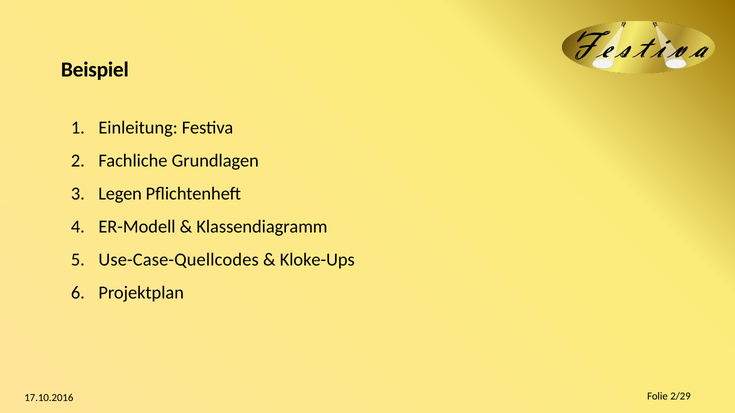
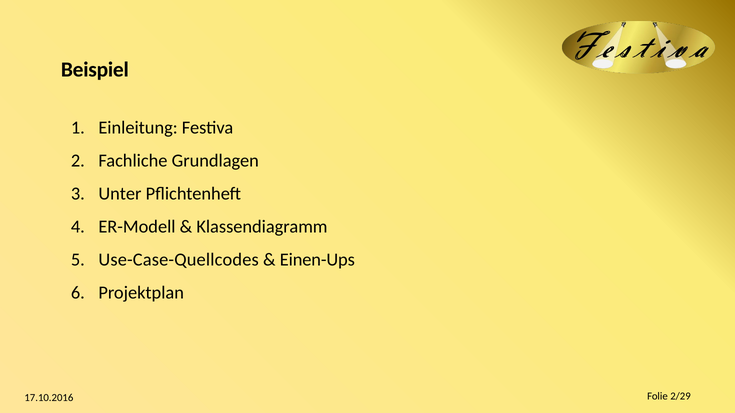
Legen: Legen -> Unter
Kloke-Ups: Kloke-Ups -> Einen-Ups
